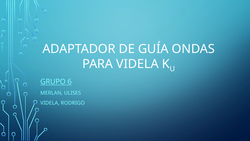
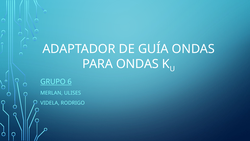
PARA VIDELA: VIDELA -> ONDAS
